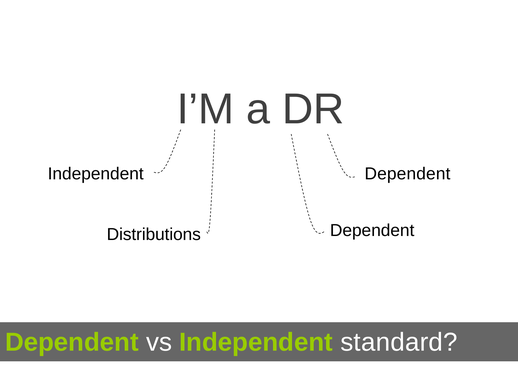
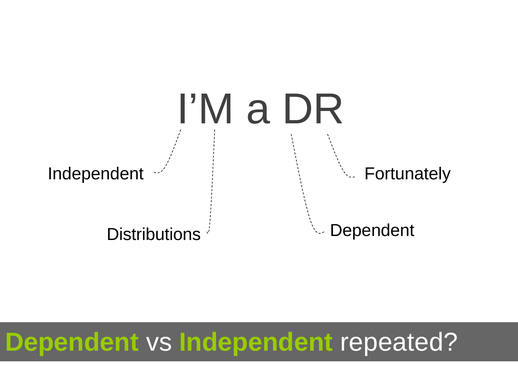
Dependent at (407, 174): Dependent -> Fortunately
standard: standard -> repeated
